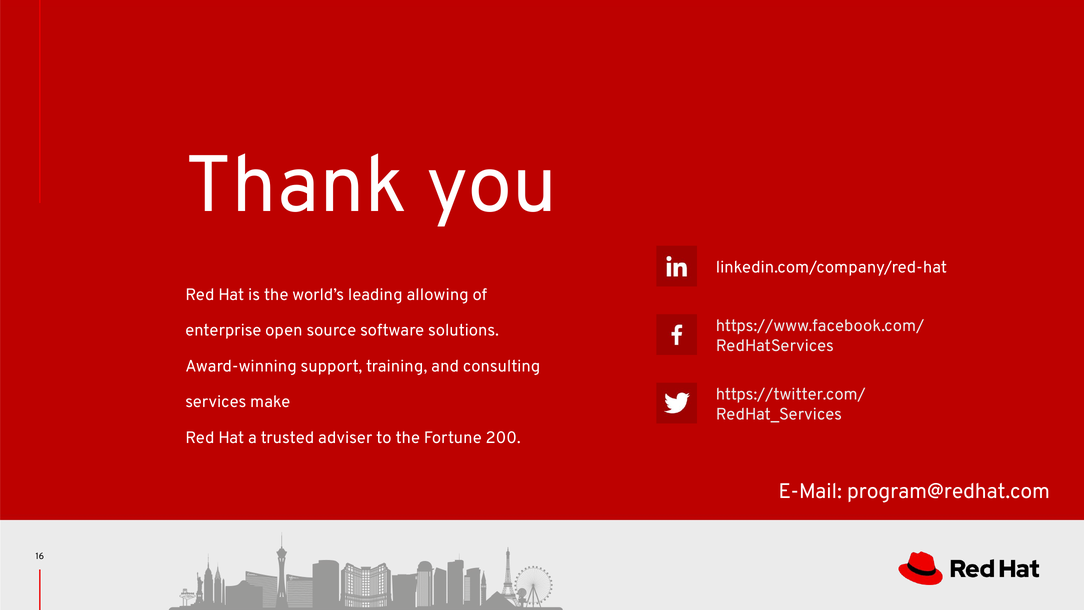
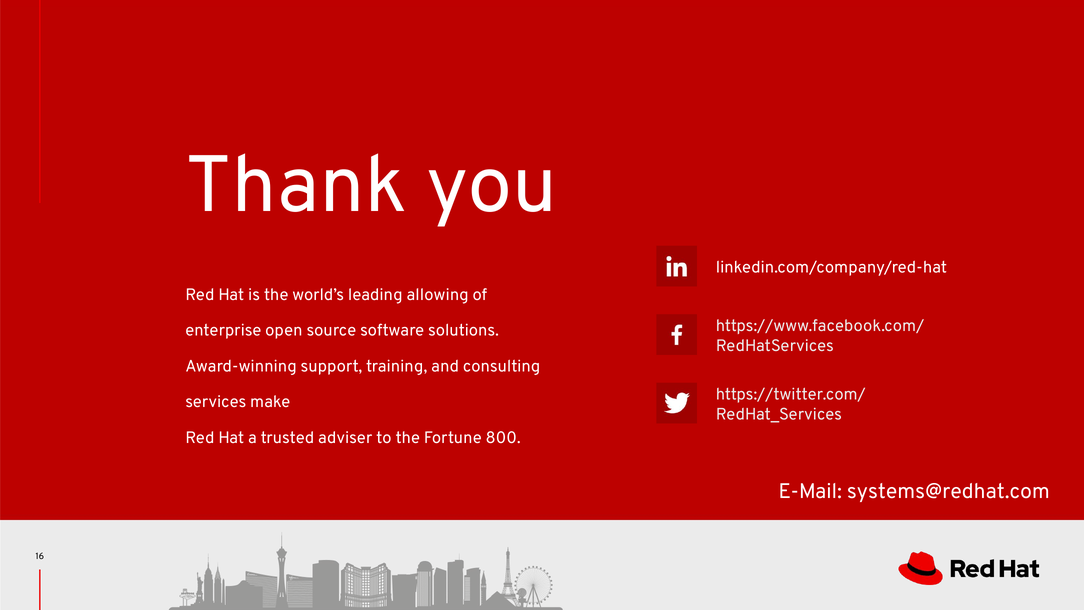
200: 200 -> 800
program@redhat.com: program@redhat.com -> systems@redhat.com
